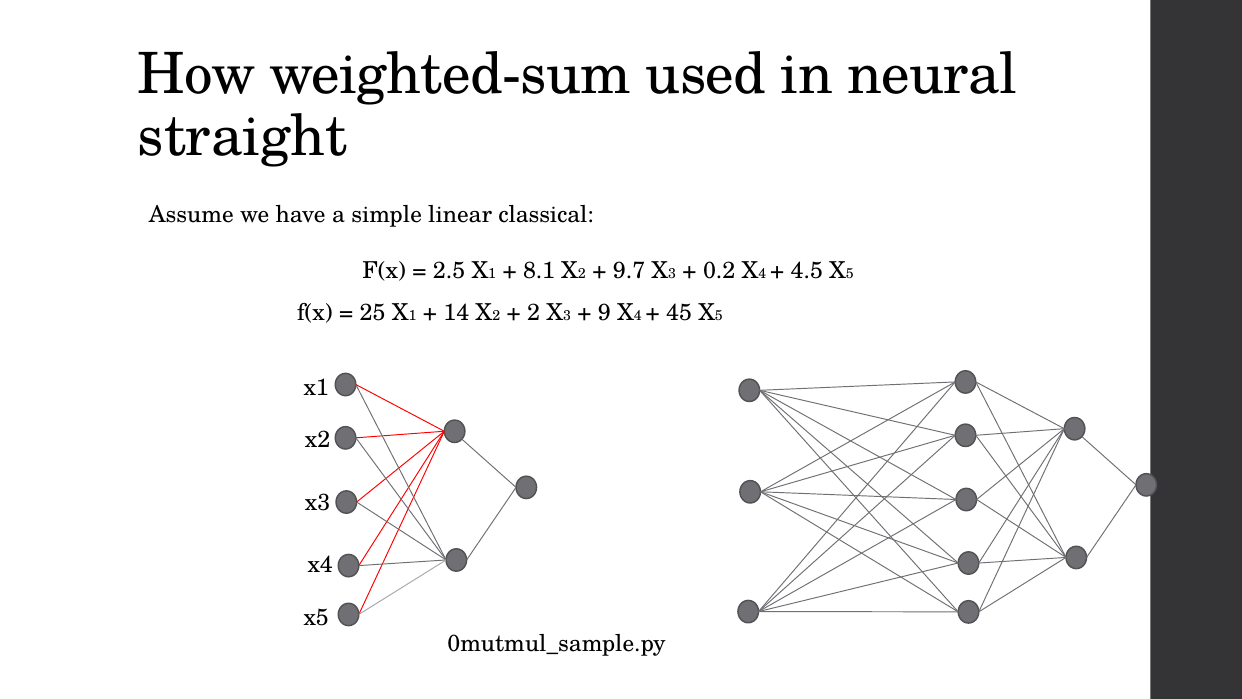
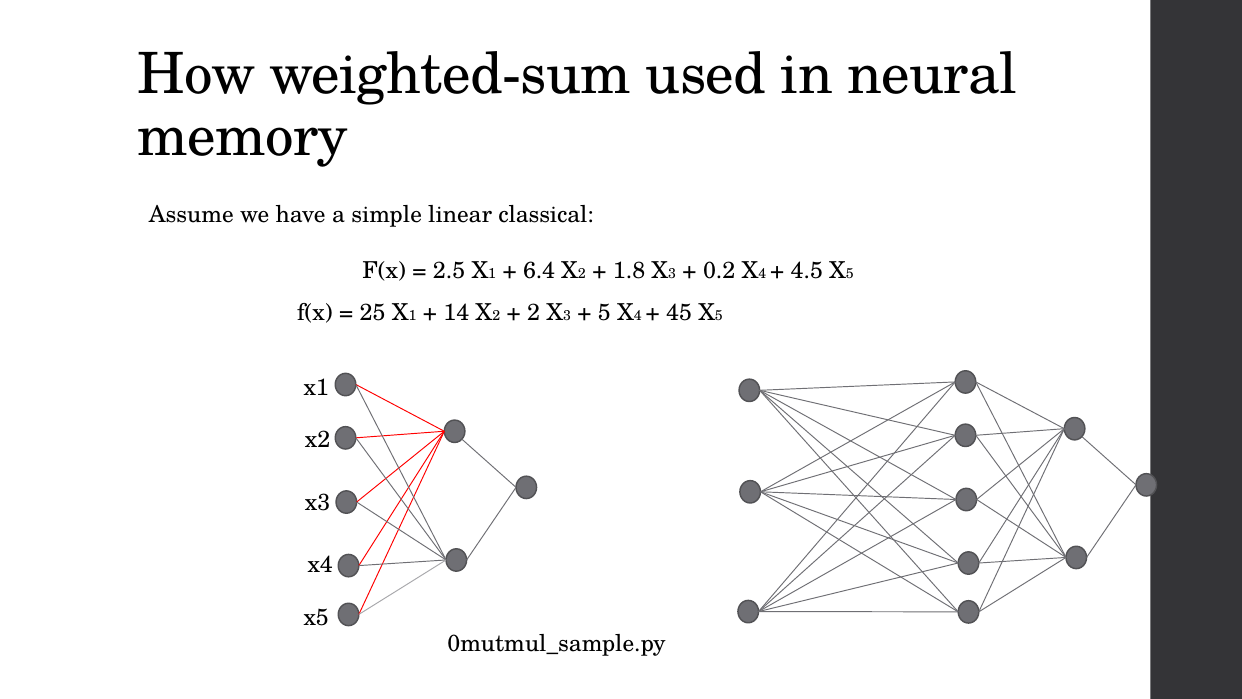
straight: straight -> memory
8.1: 8.1 -> 6.4
9.7: 9.7 -> 1.8
9 at (604, 313): 9 -> 5
